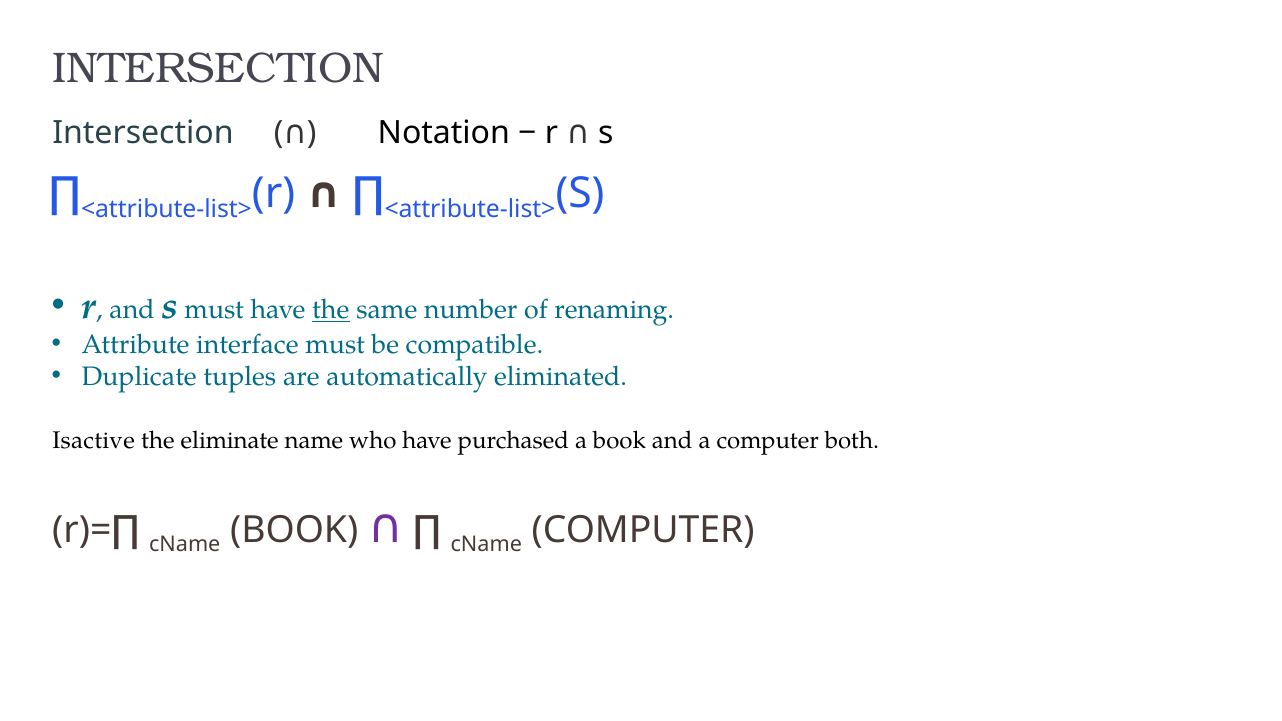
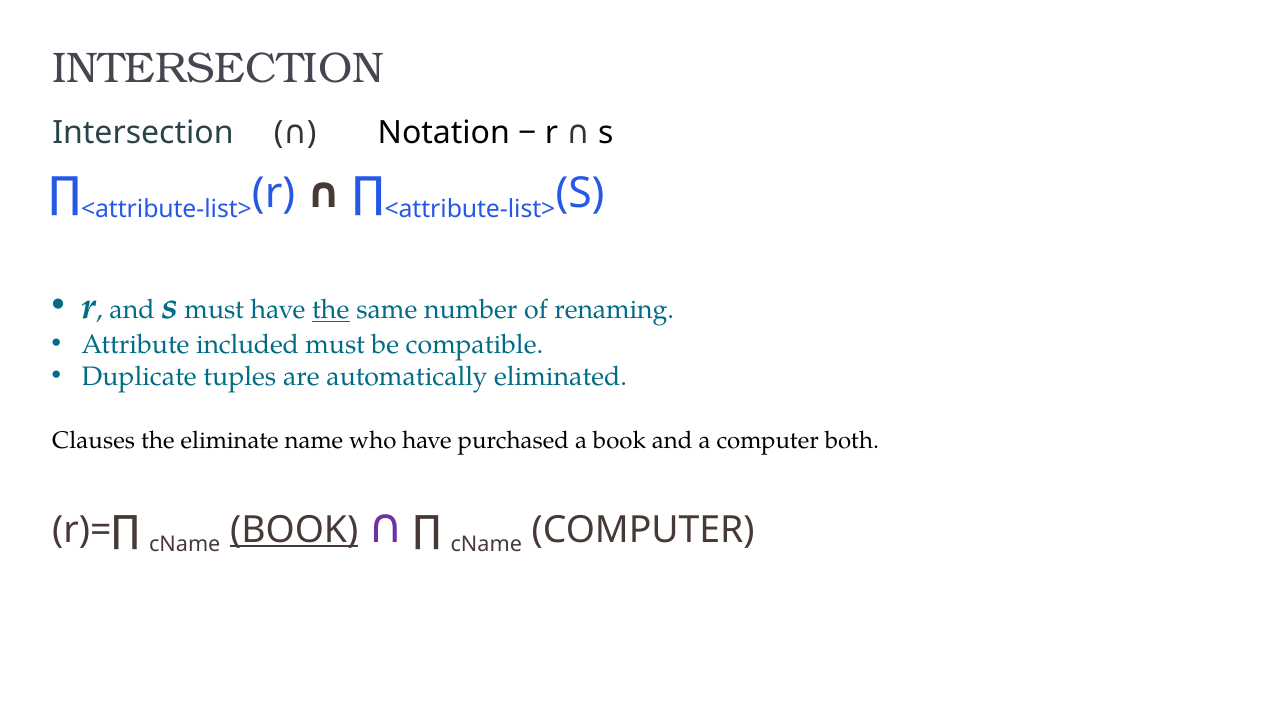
interface: interface -> included
Isactive: Isactive -> Clauses
BOOK at (294, 530) underline: none -> present
